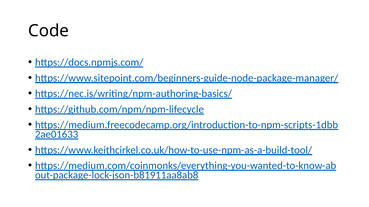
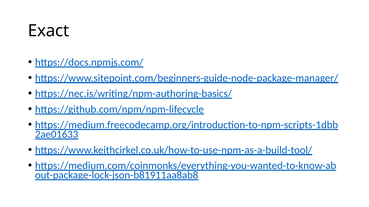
Code: Code -> Exact
